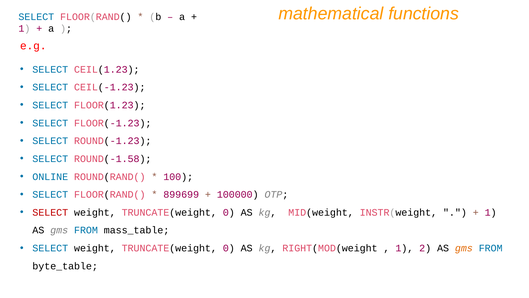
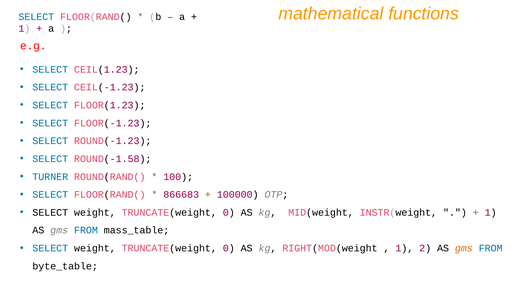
ONLINE: ONLINE -> TURNER
899699: 899699 -> 866683
SELECT at (50, 212) colour: red -> black
